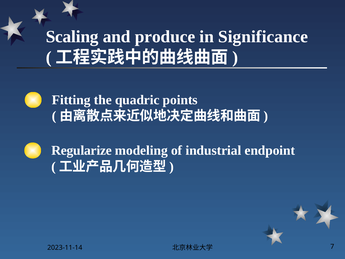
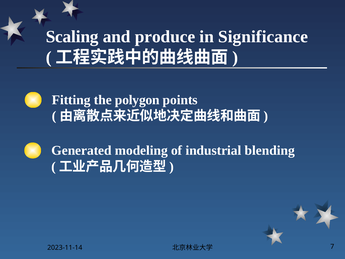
quadric: quadric -> polygon
Regularize: Regularize -> Generated
endpoint: endpoint -> blending
